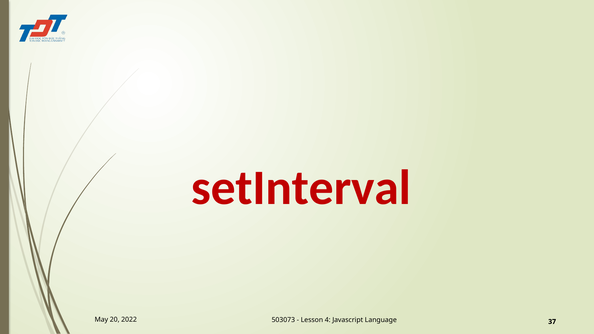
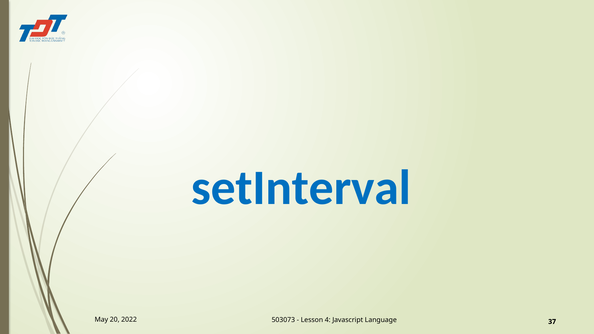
setInterval colour: red -> blue
